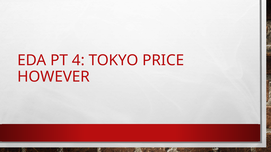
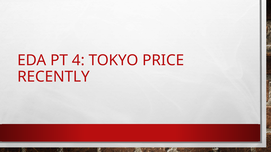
HOWEVER: HOWEVER -> RECENTLY
